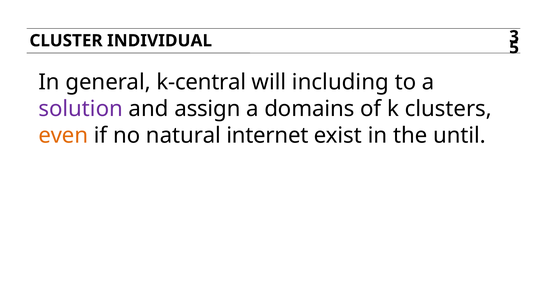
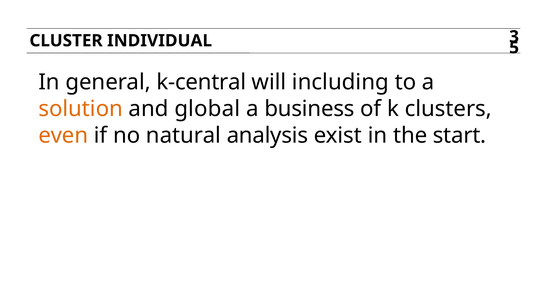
solution colour: purple -> orange
assign: assign -> global
domains: domains -> business
internet: internet -> analysis
until: until -> start
